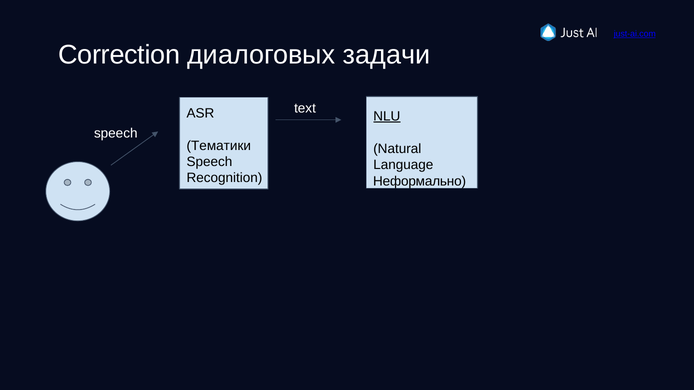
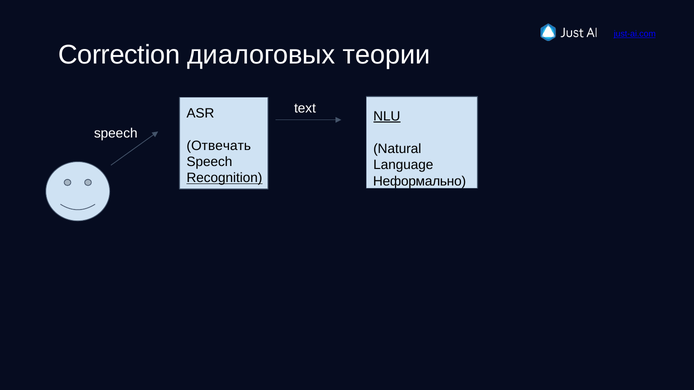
задачи: задачи -> теории
Тематики: Тематики -> Отвечать
Recognition underline: none -> present
